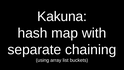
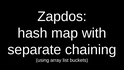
Kakuna: Kakuna -> Zapdos
